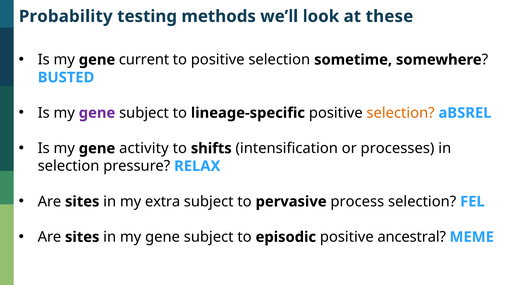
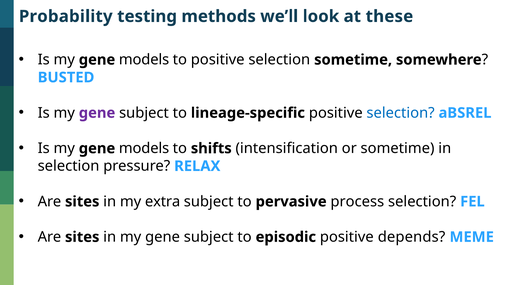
current at (144, 60): current -> models
selection at (401, 113) colour: orange -> blue
activity at (144, 148): activity -> models
or processes: processes -> sometime
ancestral: ancestral -> depends
